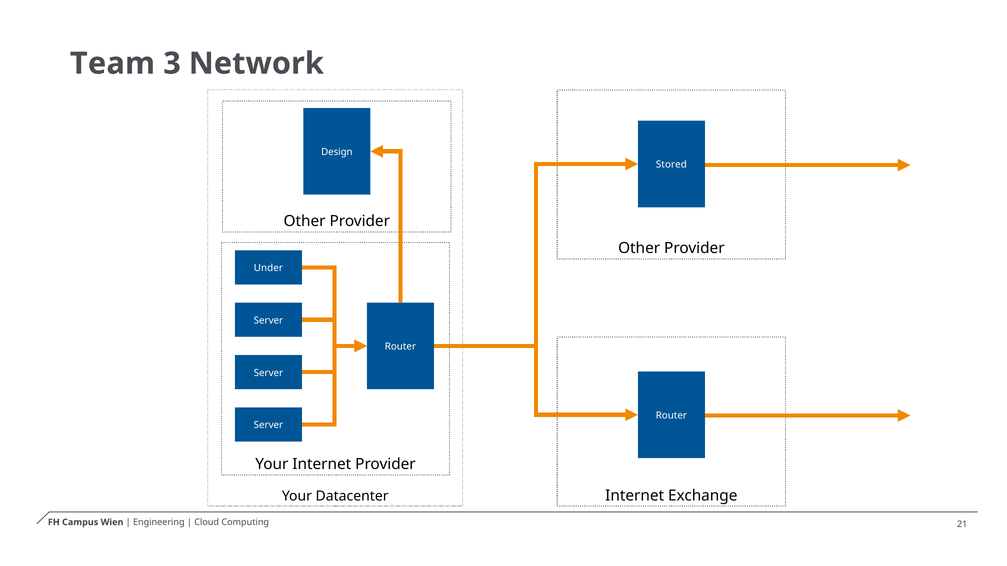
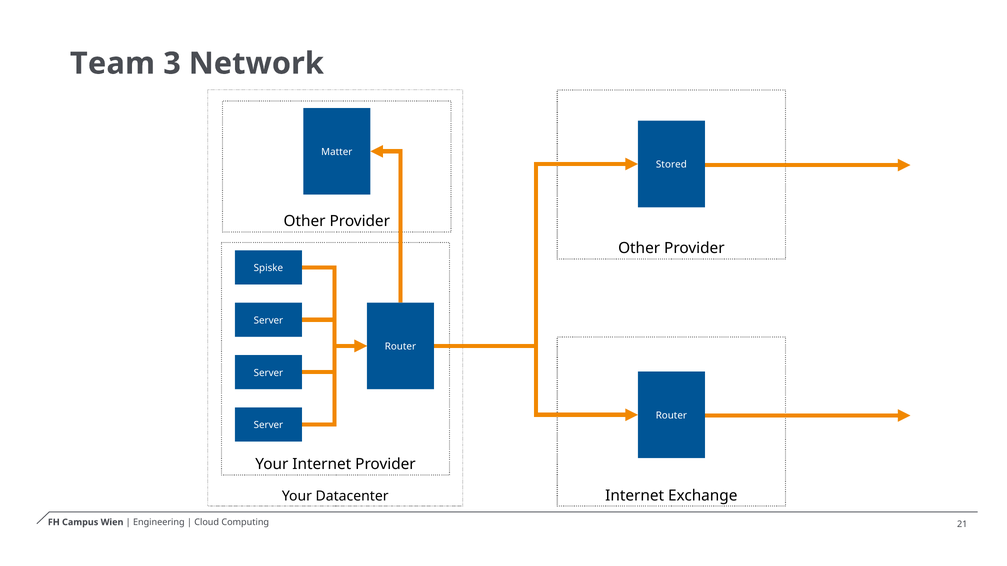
Design: Design -> Matter
Under: Under -> Spiske
